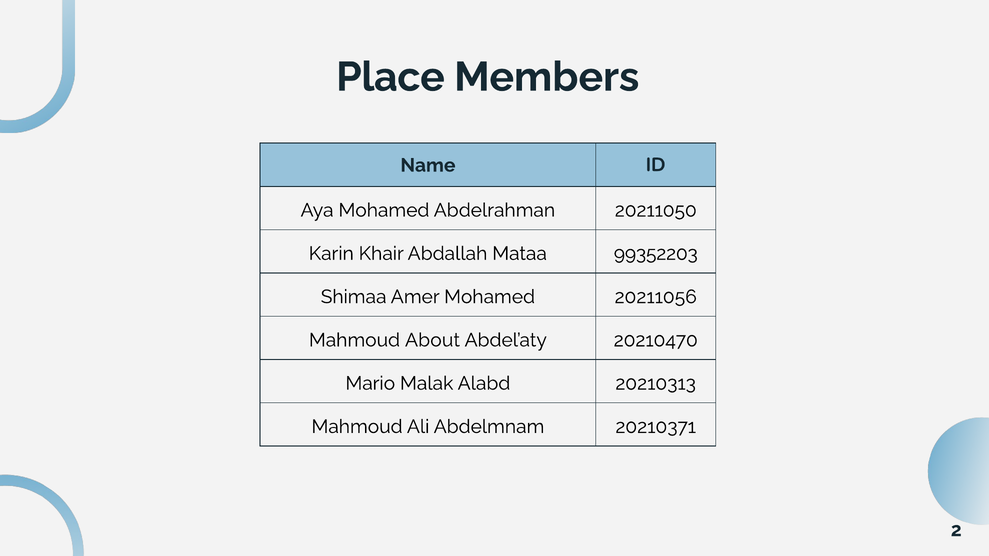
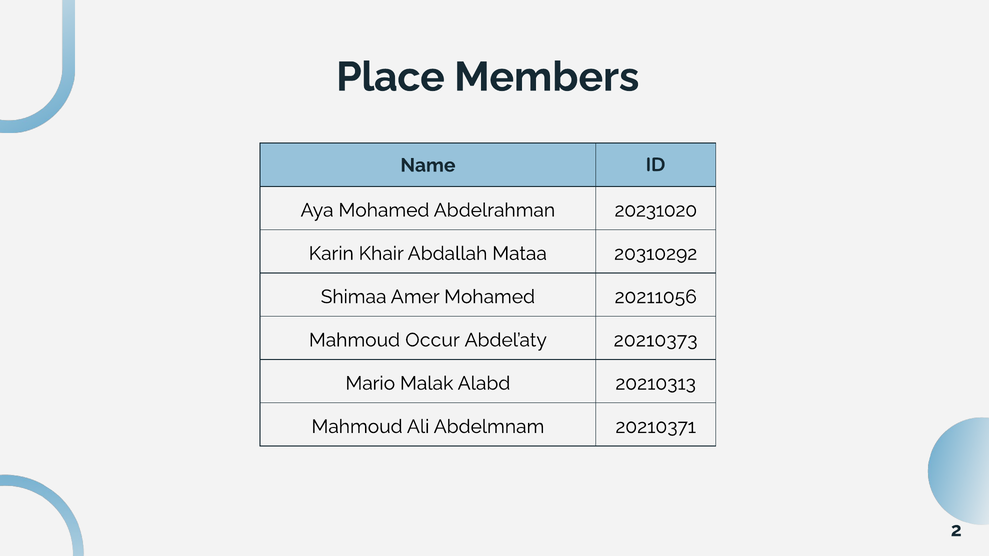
20211050: 20211050 -> 20231020
99352203: 99352203 -> 20310292
About: About -> Occur
20210470: 20210470 -> 20210373
